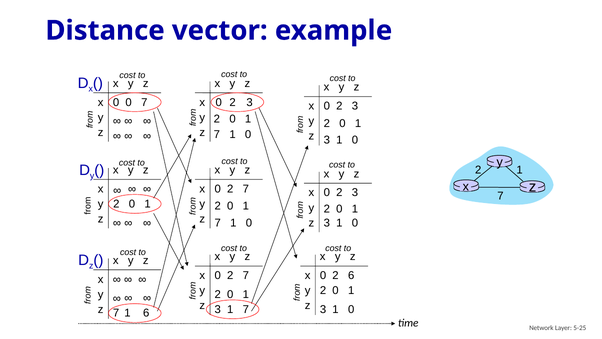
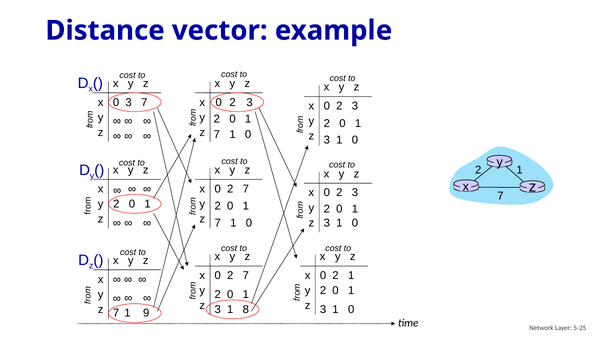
0 at (129, 102): 0 -> 3
2 6: 6 -> 1
3 1 7: 7 -> 8
1 6: 6 -> 9
